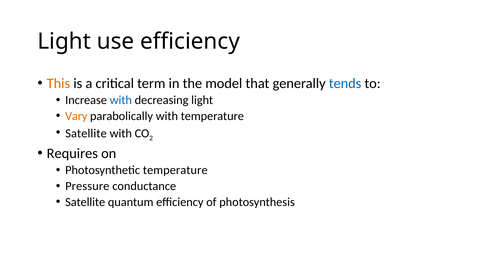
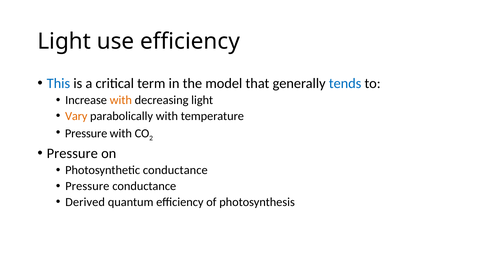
This colour: orange -> blue
with at (121, 100) colour: blue -> orange
Satellite at (86, 133): Satellite -> Pressure
Requires at (72, 153): Requires -> Pressure
Photosynthetic temperature: temperature -> conductance
Satellite at (85, 202): Satellite -> Derived
